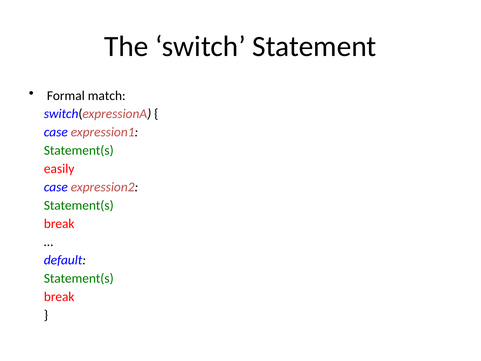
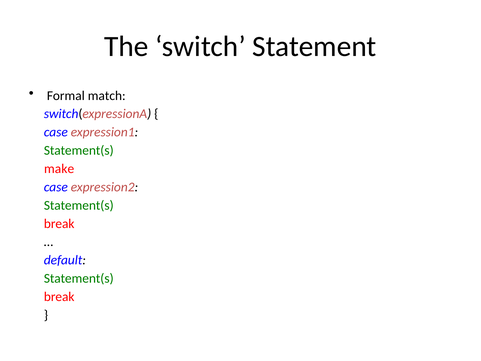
easily: easily -> make
